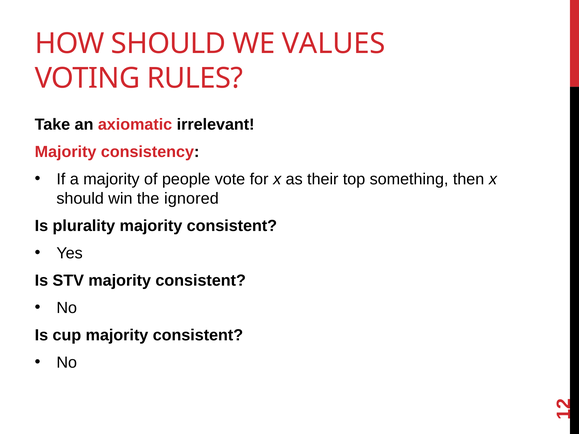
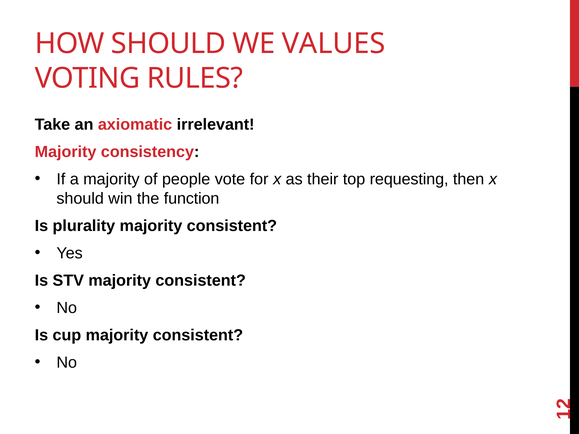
something: something -> requesting
ignored: ignored -> function
